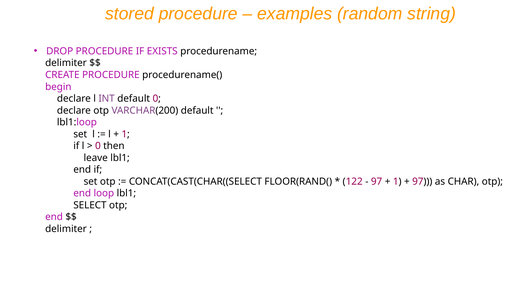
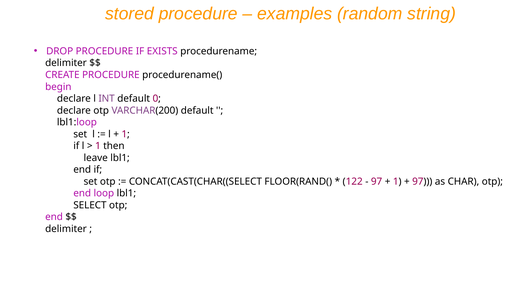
0 at (98, 146): 0 -> 1
